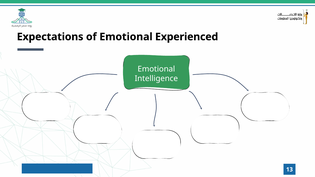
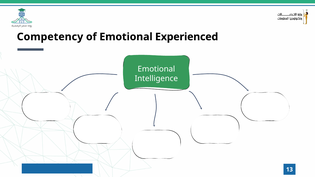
Expectations: Expectations -> Competency
